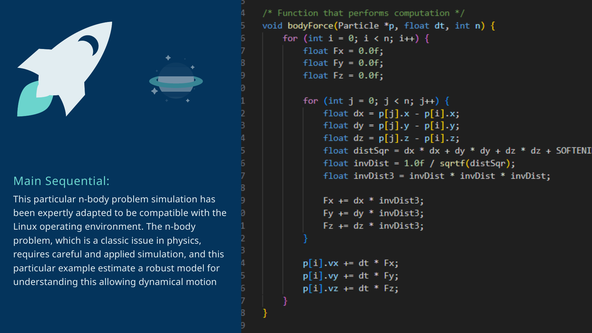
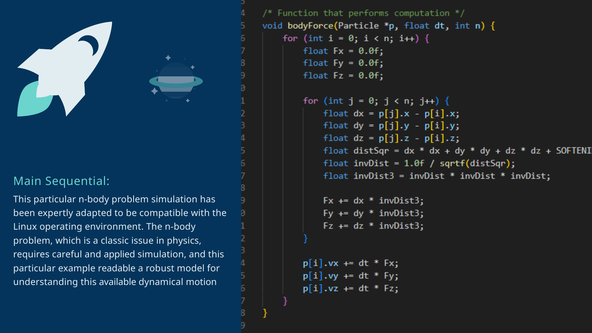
estimate: estimate -> readable
allowing: allowing -> available
